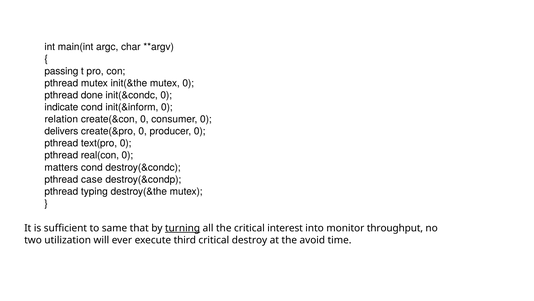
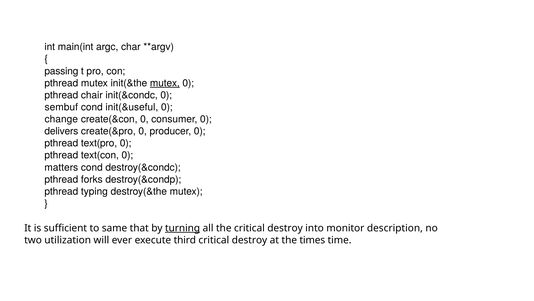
mutex at (165, 83) underline: none -> present
done: done -> chair
indicate: indicate -> sembuf
init(&inform: init(&inform -> init(&useful
relation: relation -> change
real(con: real(con -> text(con
case: case -> forks
the critical interest: interest -> destroy
throughput: throughput -> description
avoid: avoid -> times
